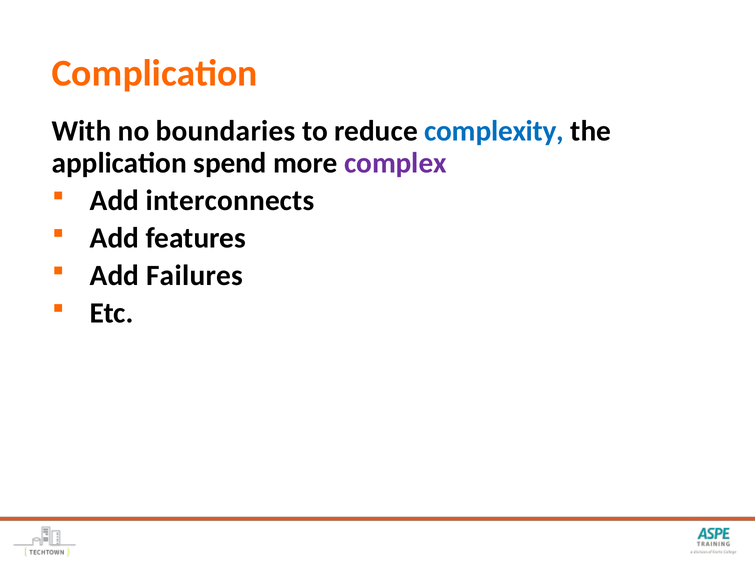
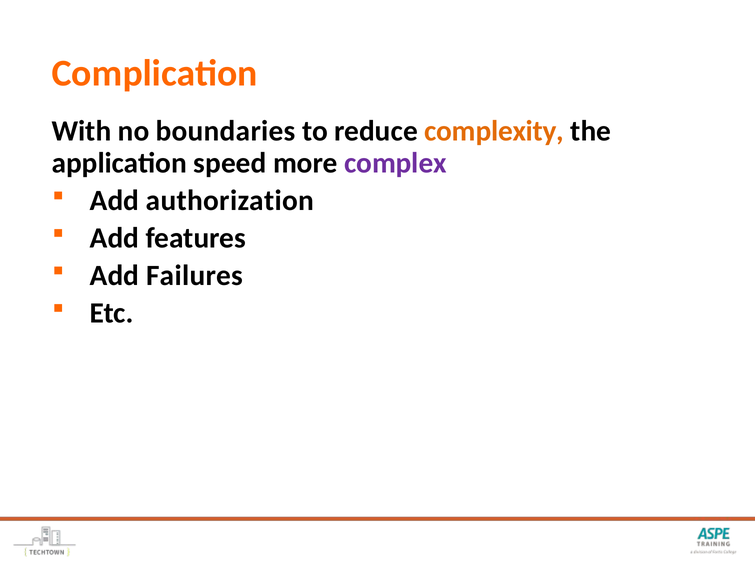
complexity colour: blue -> orange
spend: spend -> speed
interconnects: interconnects -> authorization
